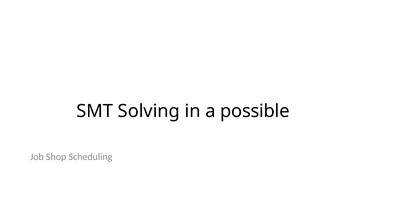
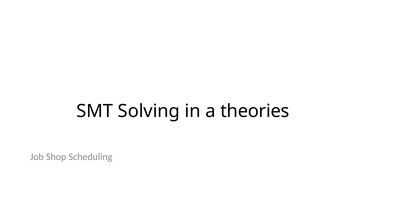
possible: possible -> theories
